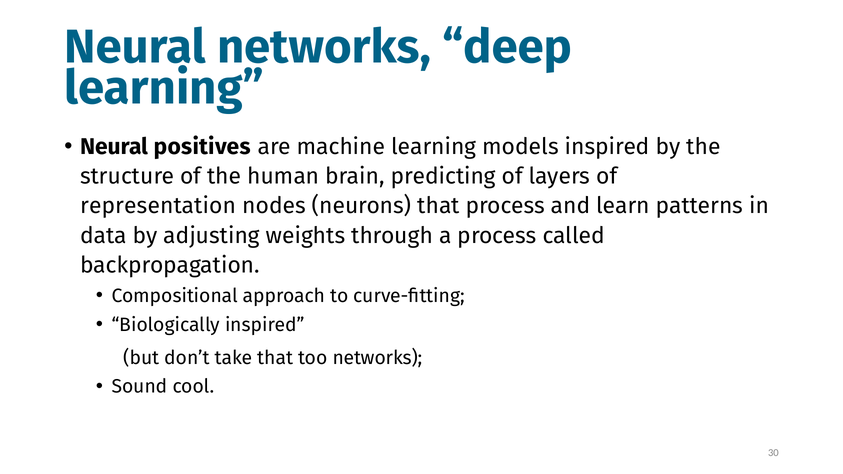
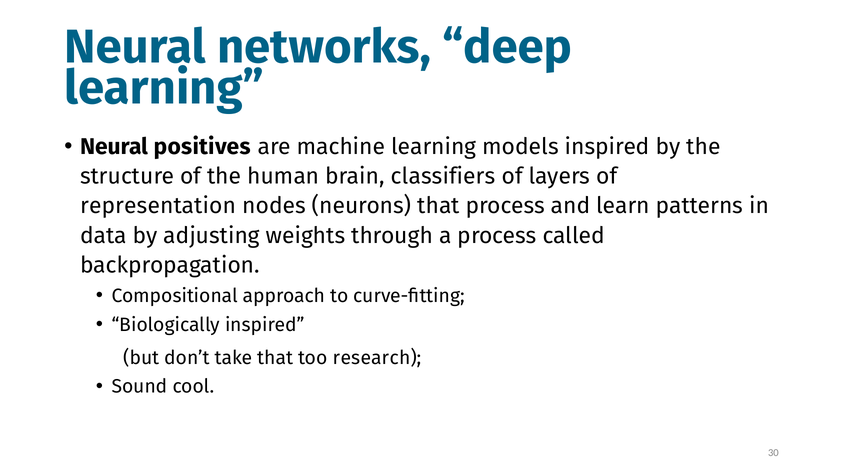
predicting: predicting -> classifiers
too networks: networks -> research
